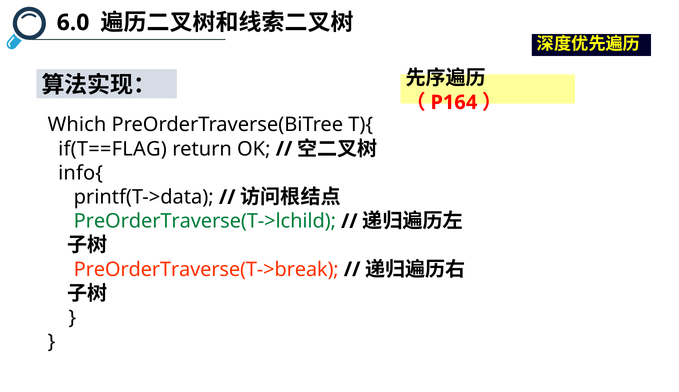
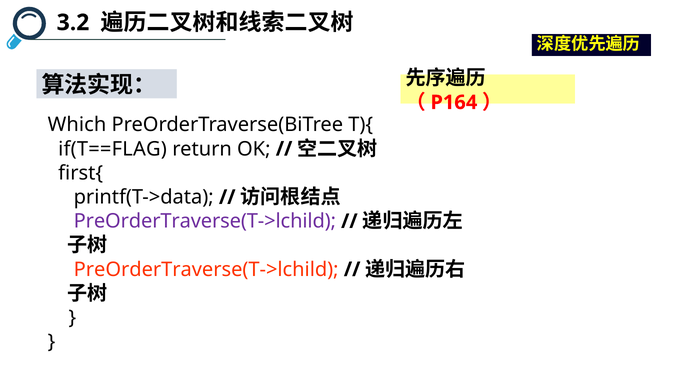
6.0: 6.0 -> 3.2
info{: info{ -> first{
PreOrderTraverse(T->lchild at (205, 221) colour: green -> purple
PreOrderTraverse(T->break at (206, 270): PreOrderTraverse(T->break -> PreOrderTraverse(T->lchild
